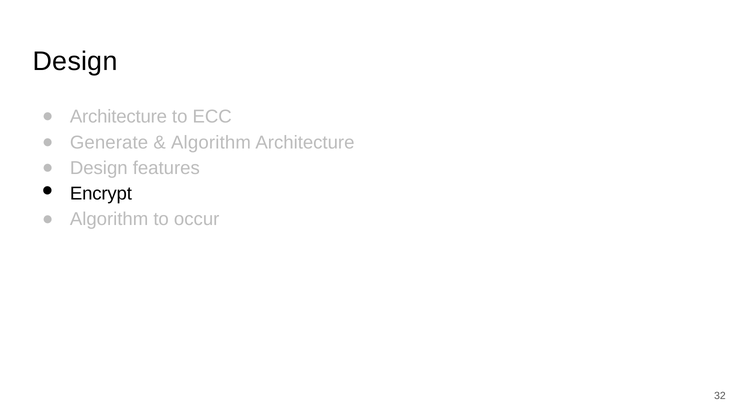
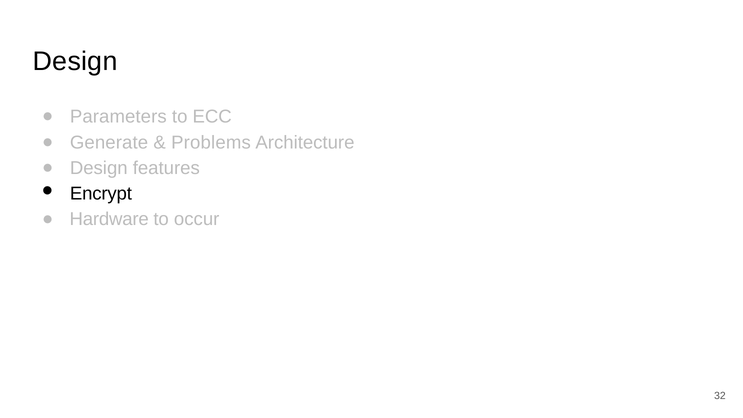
Architecture at (118, 117): Architecture -> Parameters
Algorithm at (211, 142): Algorithm -> Problems
Algorithm at (109, 219): Algorithm -> Hardware
